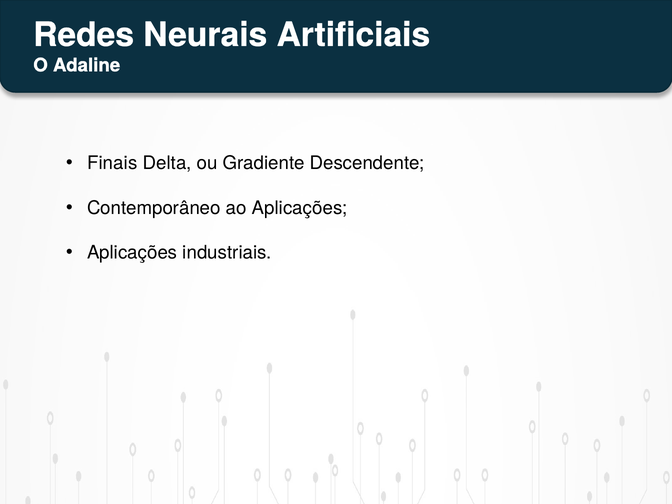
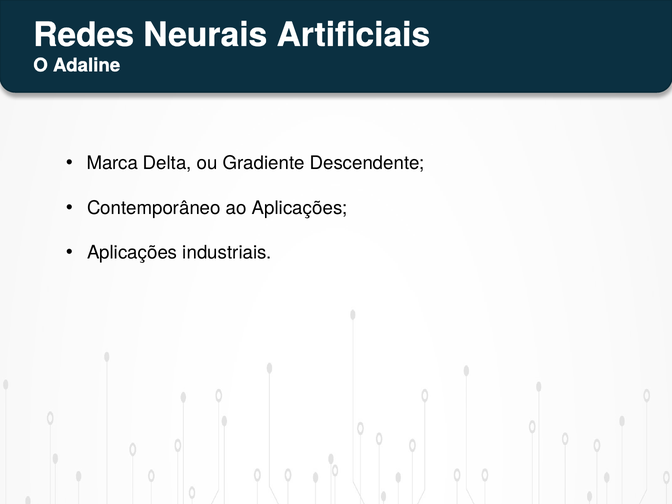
Finais: Finais -> Marca
